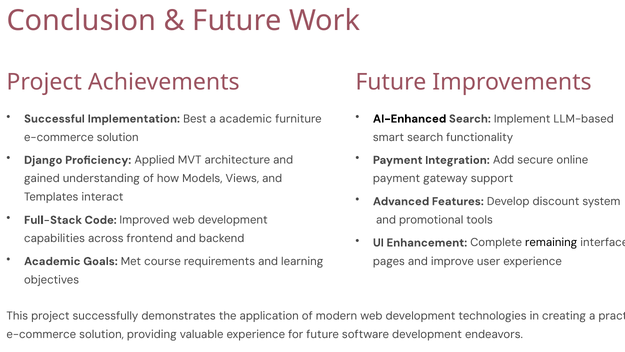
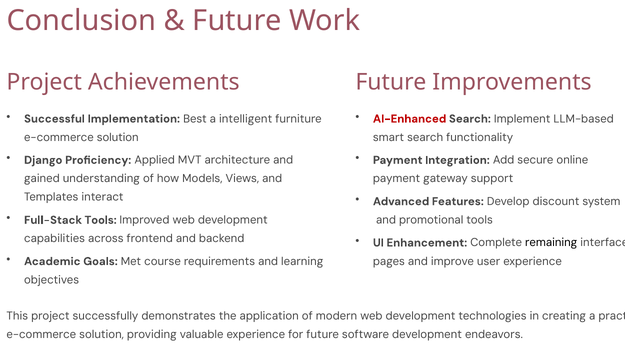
a academic: academic -> intelligent
AI-Enhanced colour: black -> red
Full-Stack Code: Code -> Tools
